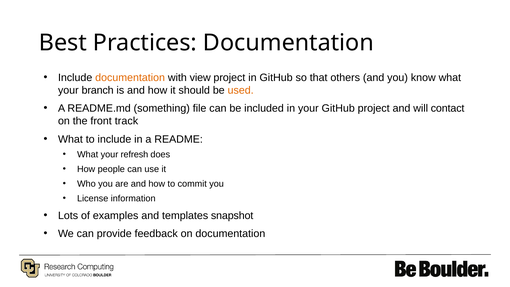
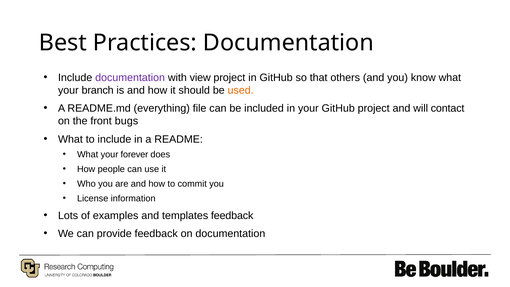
documentation at (130, 77) colour: orange -> purple
something: something -> everything
track: track -> bugs
refresh: refresh -> forever
templates snapshot: snapshot -> feedback
